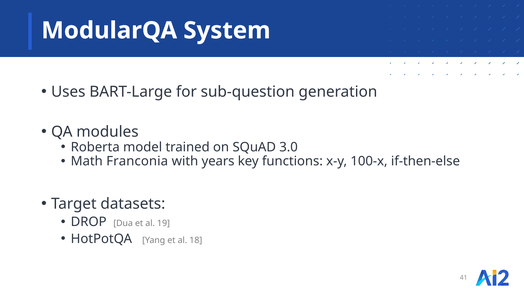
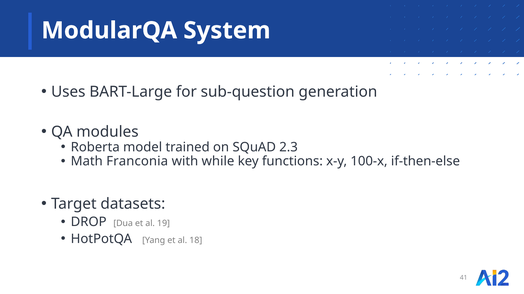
3.0: 3.0 -> 2.3
years: years -> while
